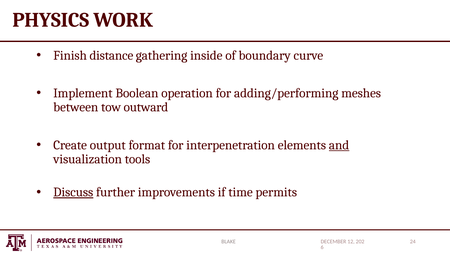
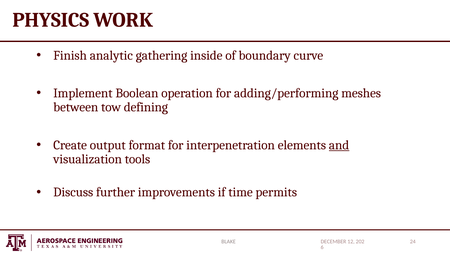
distance: distance -> analytic
outward: outward -> defining
Discuss underline: present -> none
